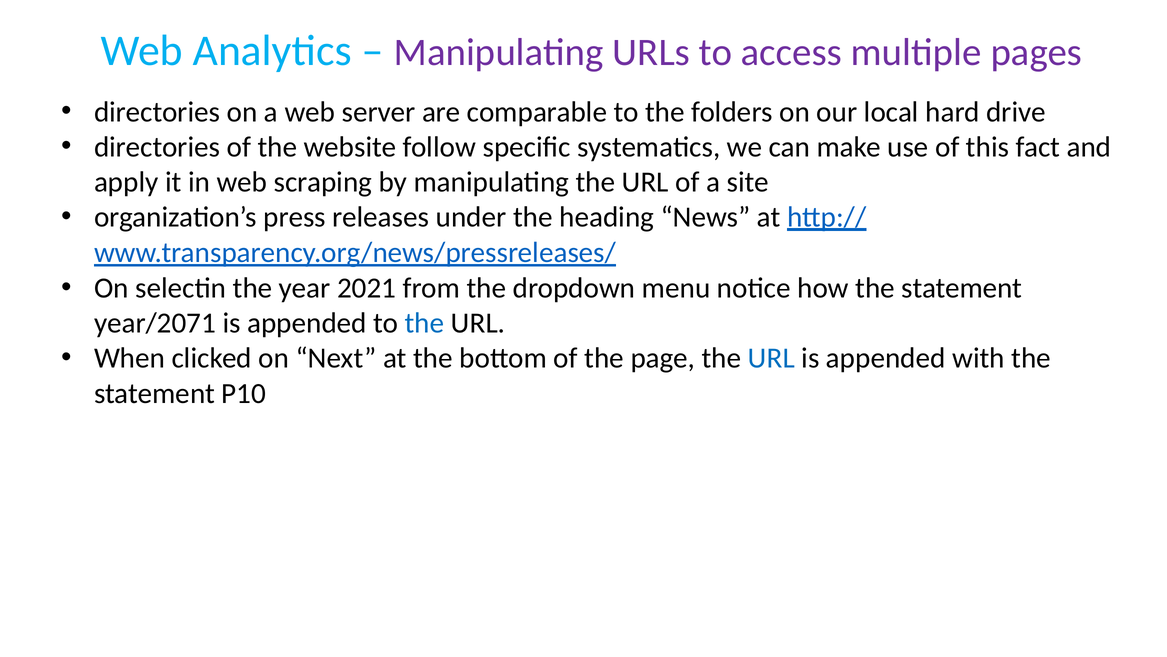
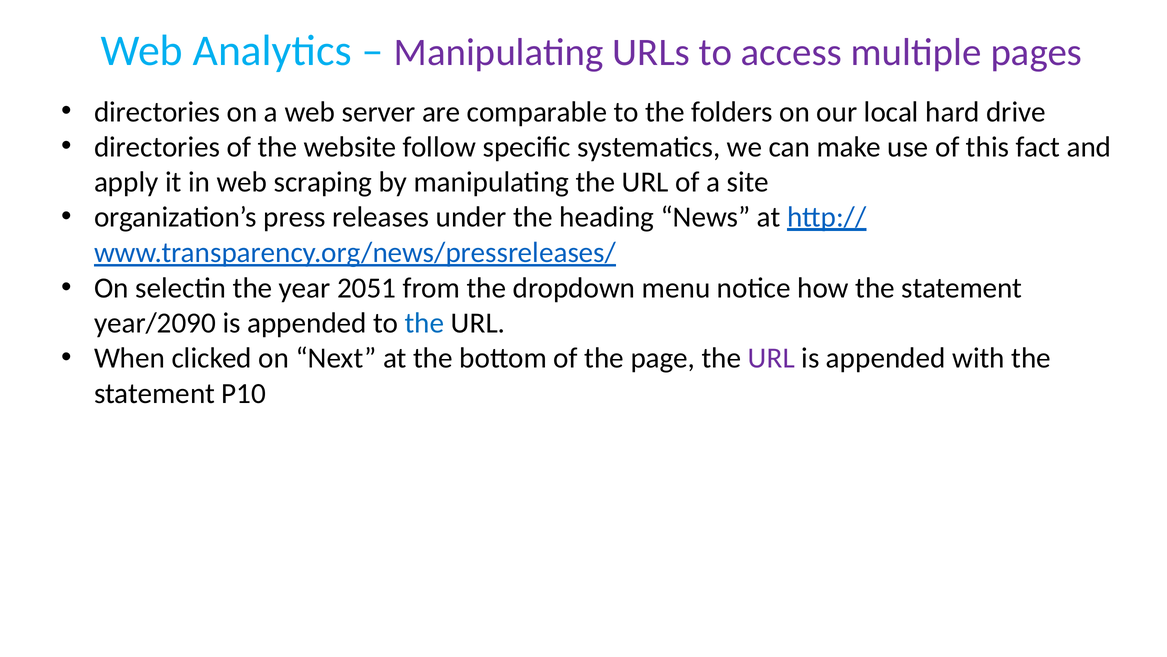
2021: 2021 -> 2051
year/2071: year/2071 -> year/2090
URL at (771, 358) colour: blue -> purple
